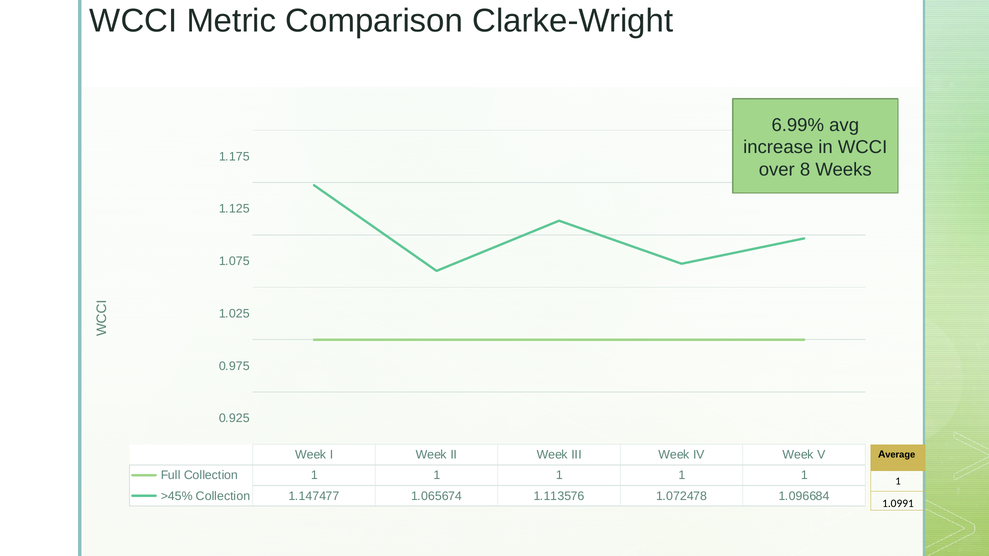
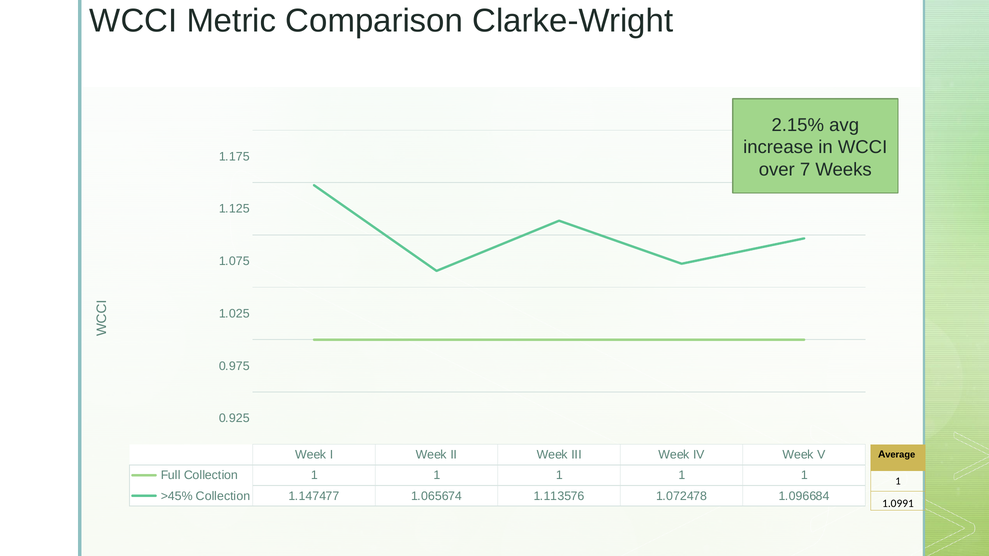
6.99%: 6.99% -> 2.15%
8: 8 -> 7
